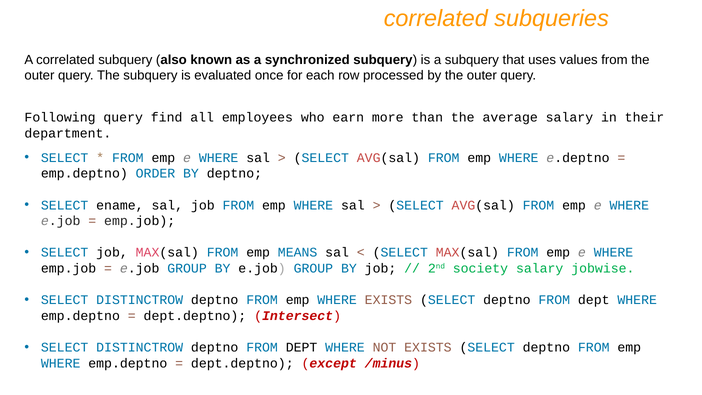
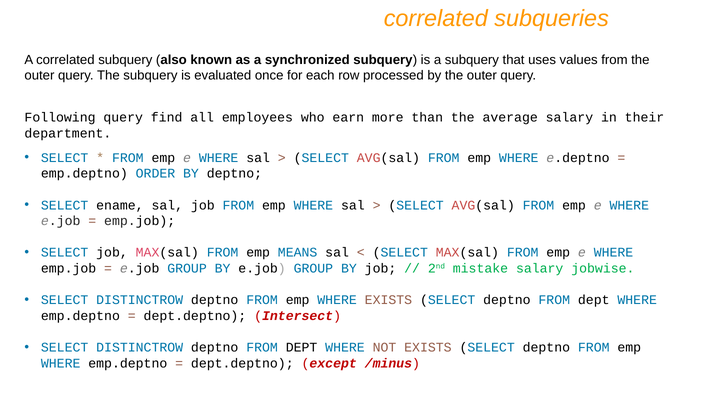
society: society -> mistake
